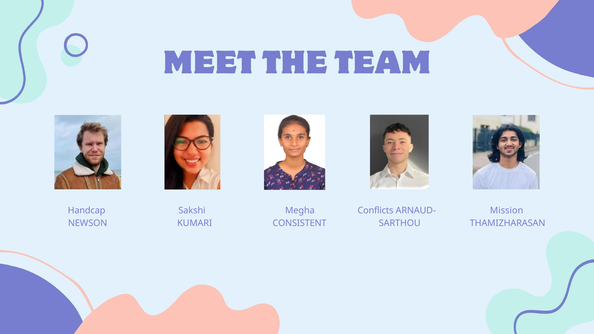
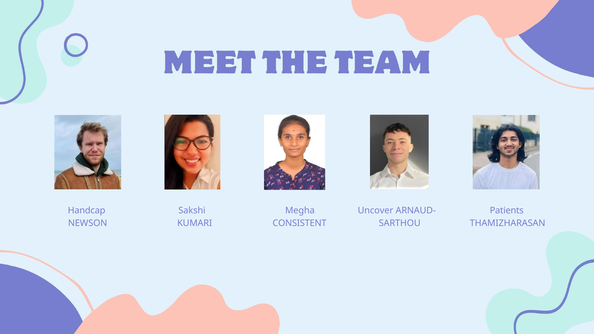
Conflicts: Conflicts -> Uncover
Mission: Mission -> Patients
